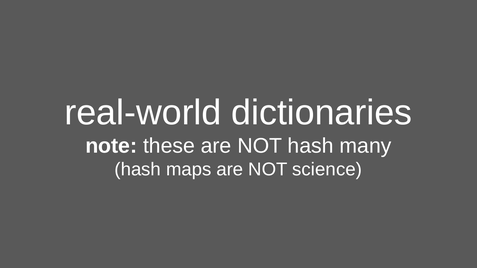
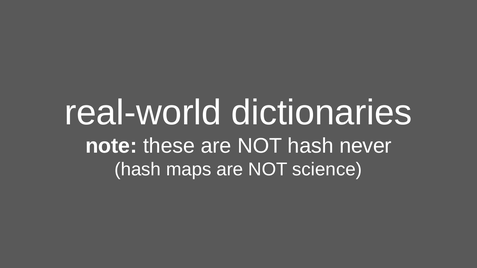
many: many -> never
